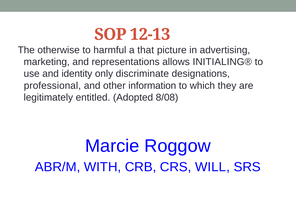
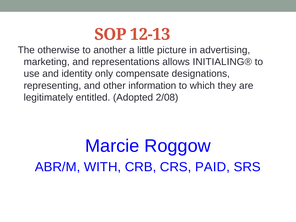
harmful: harmful -> another
that: that -> little
discriminate: discriminate -> compensate
professional: professional -> representing
8/08: 8/08 -> 2/08
WILL: WILL -> PAID
